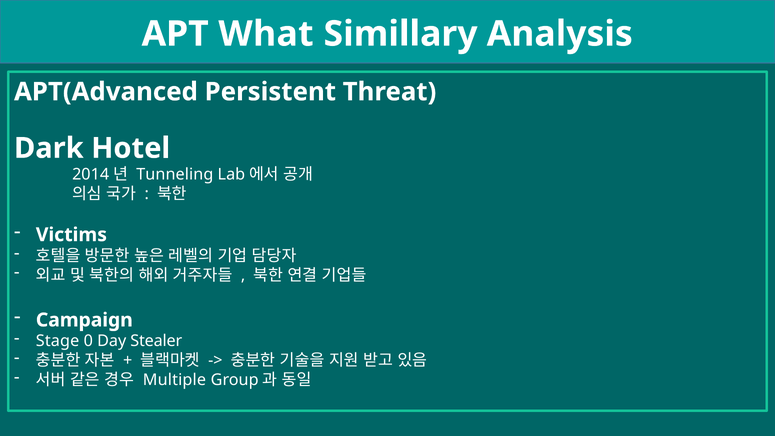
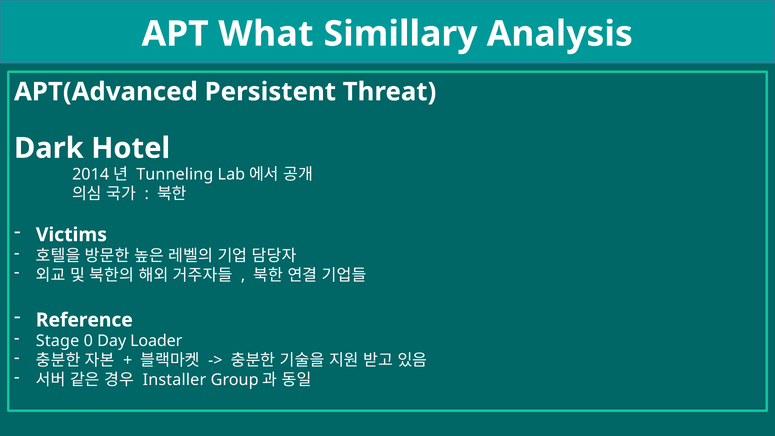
Campaign: Campaign -> Reference
Stealer: Stealer -> Loader
Multiple: Multiple -> Installer
